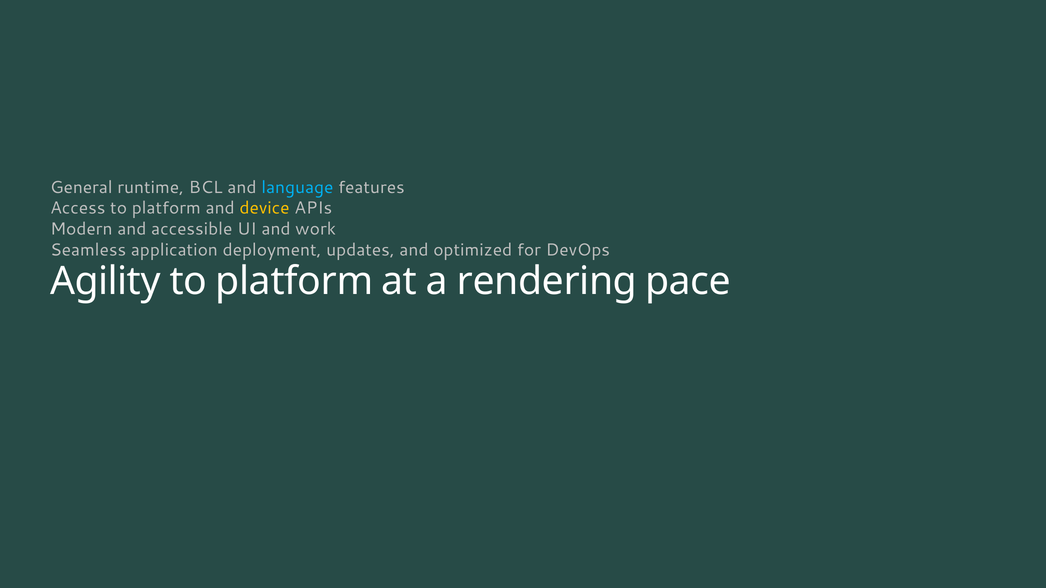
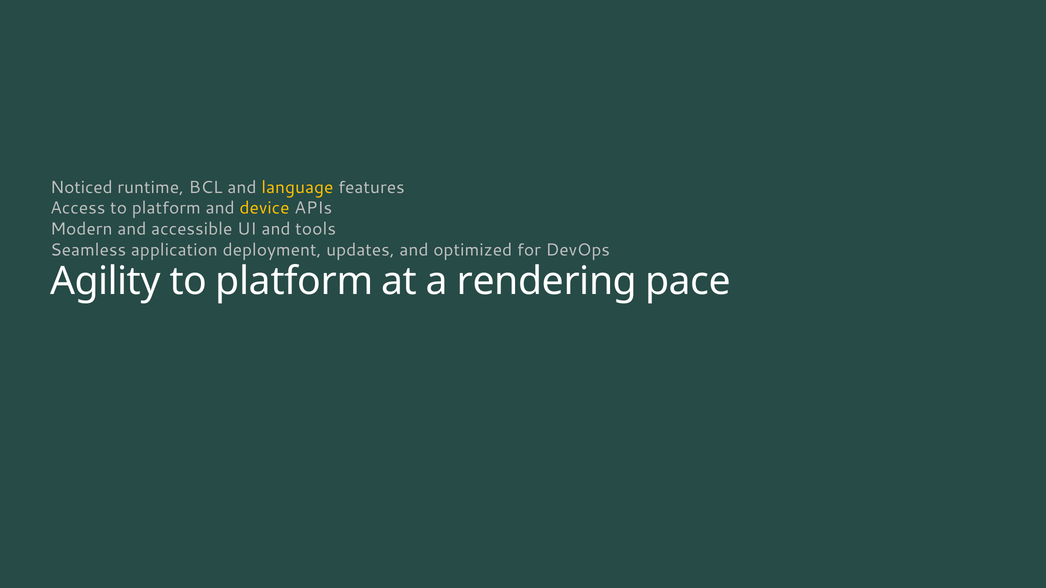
General: General -> Noticed
language colour: light blue -> yellow
work: work -> tools
